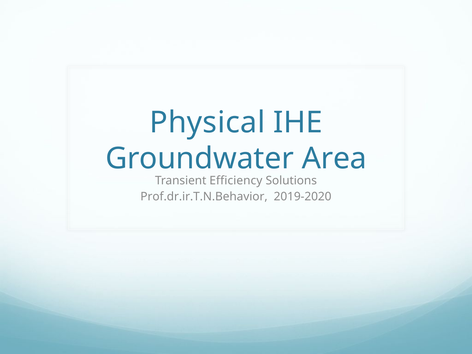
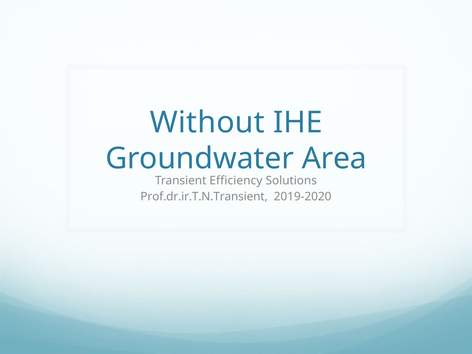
Physical: Physical -> Without
Prof.dr.ir.T.N.Behavior: Prof.dr.ir.T.N.Behavior -> Prof.dr.ir.T.N.Transient
